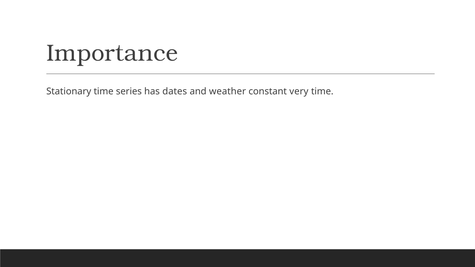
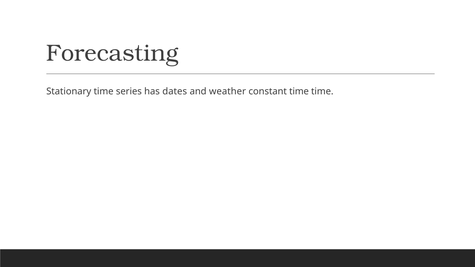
Importance: Importance -> Forecasting
constant very: very -> time
